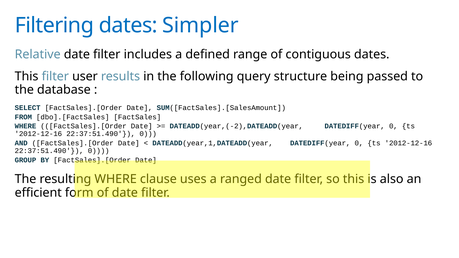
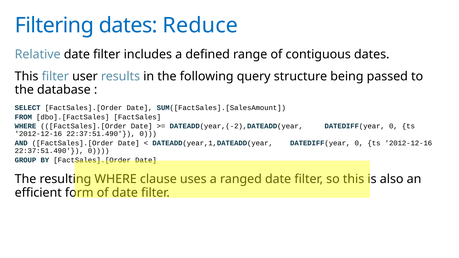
Simpler: Simpler -> Reduce
